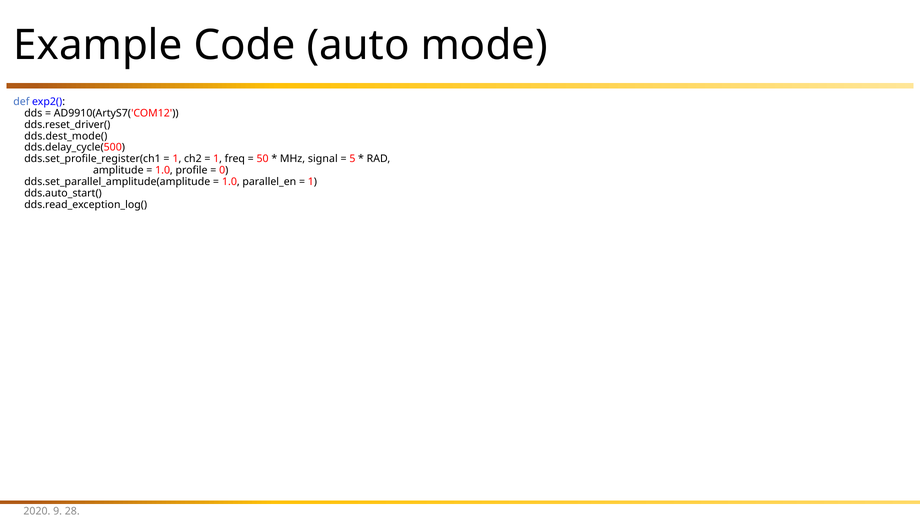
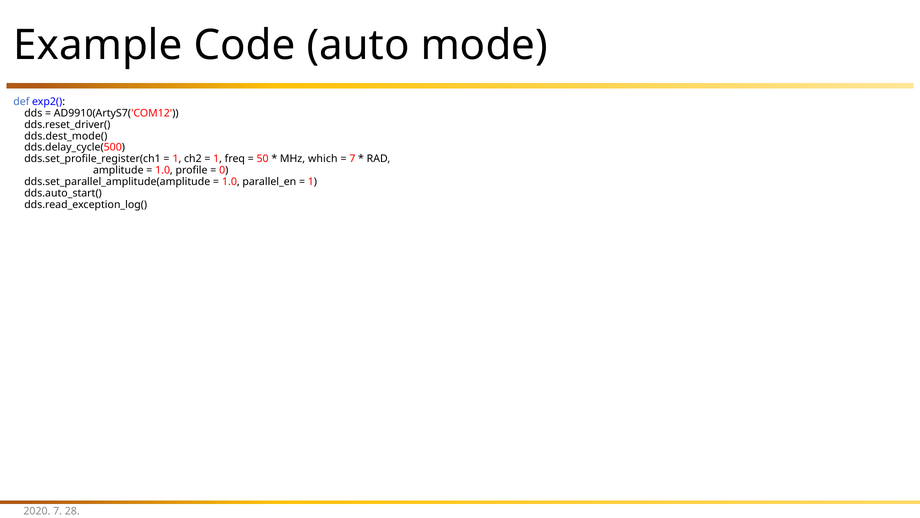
signal: signal -> which
5 at (352, 159): 5 -> 7
2020 9: 9 -> 7
